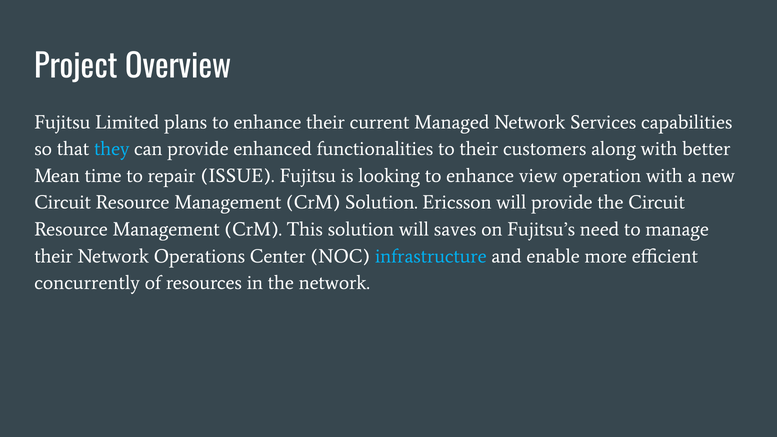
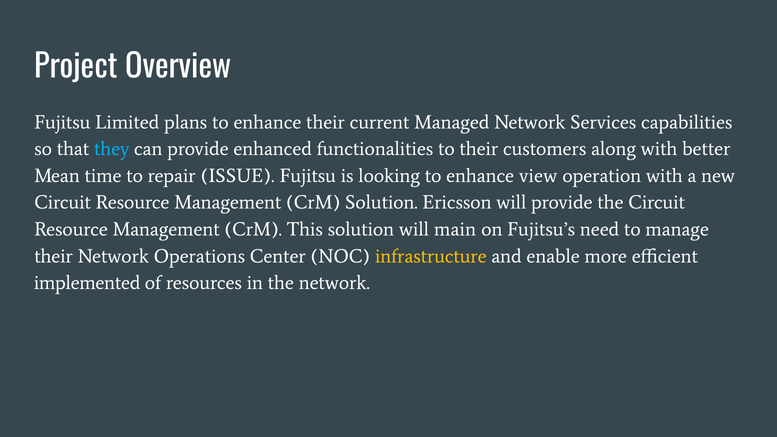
saves: saves -> main
infrastructure colour: light blue -> yellow
concurrently: concurrently -> implemented
